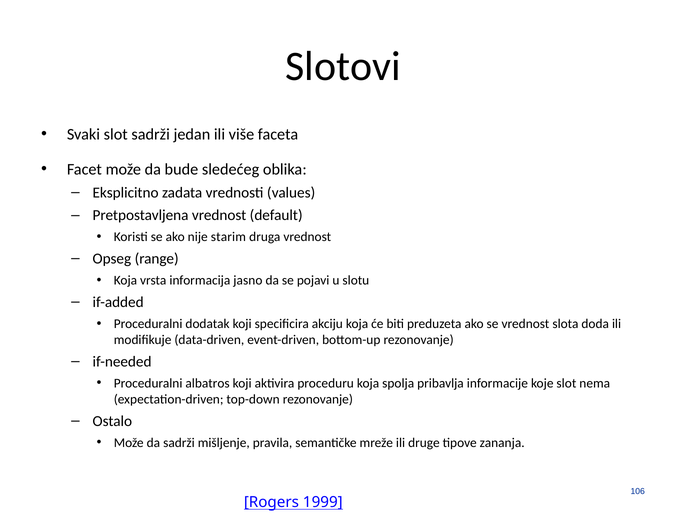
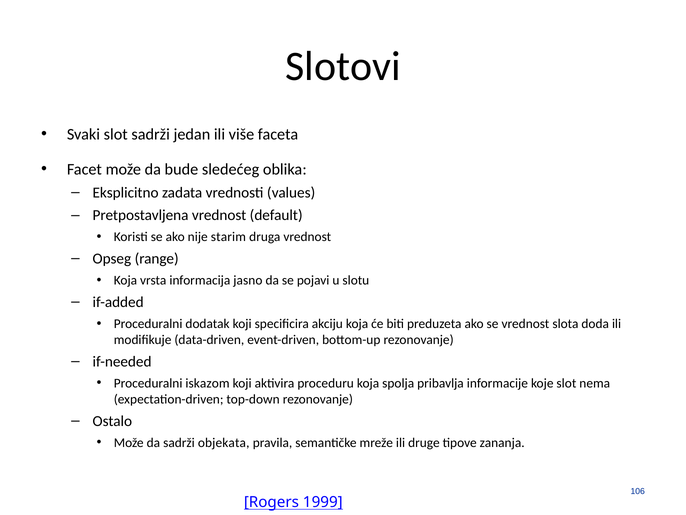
albatros: albatros -> iskazom
mišljenje: mišljenje -> objekata
